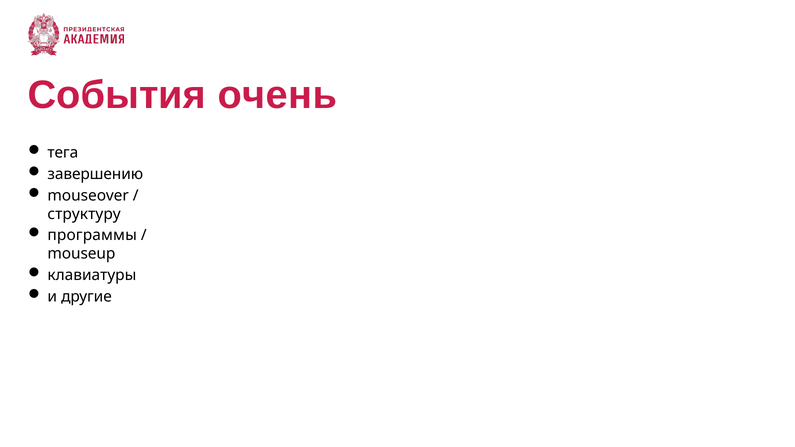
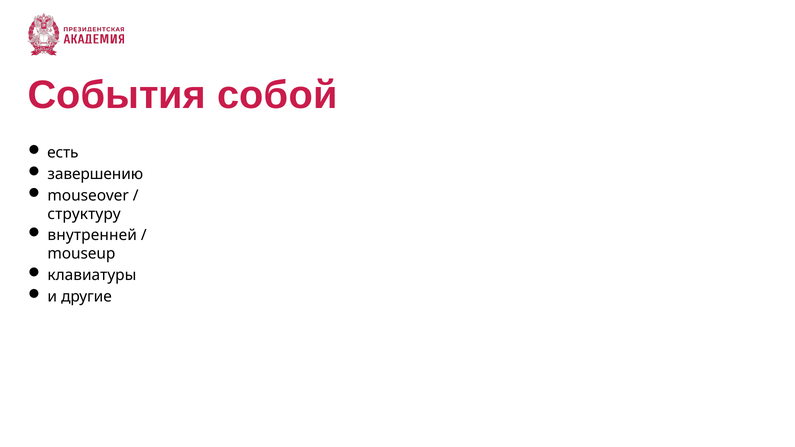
очень: очень -> собой
тега: тега -> есть
программы: программы -> внутренней
